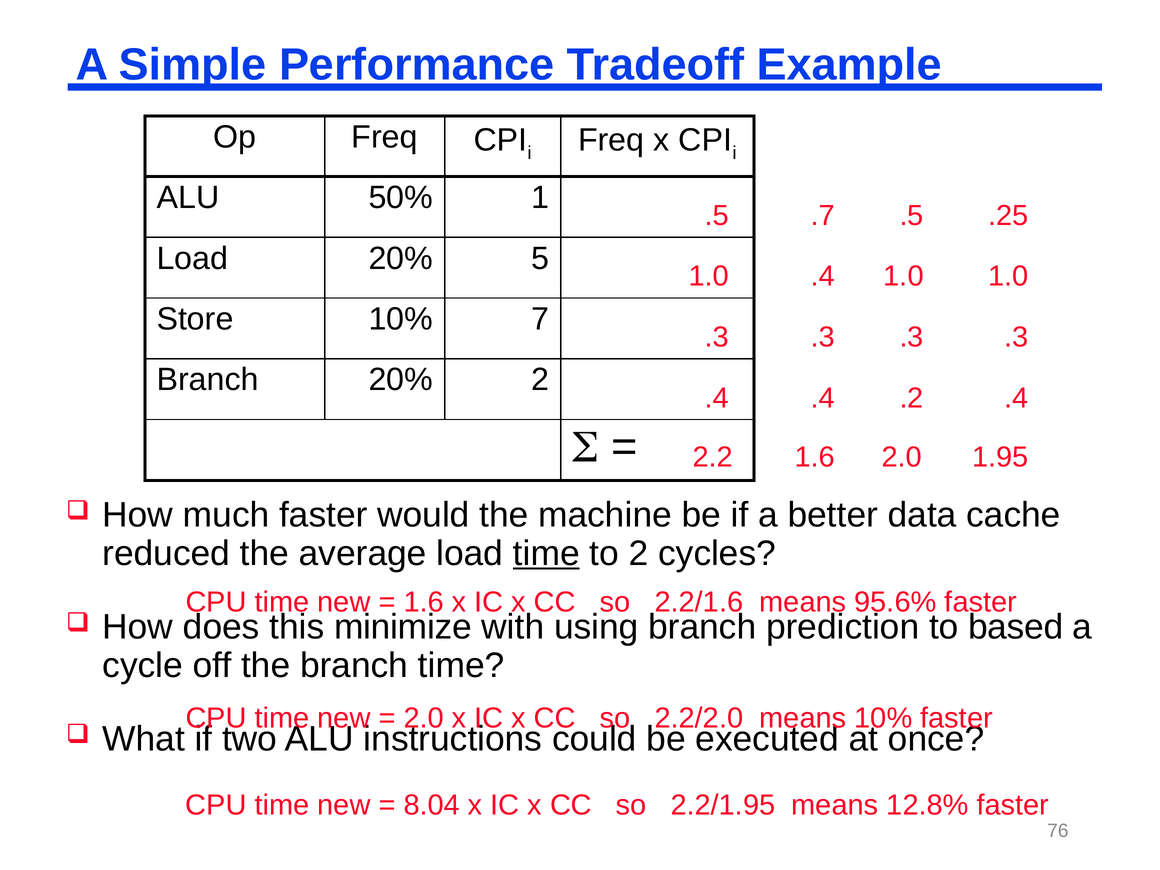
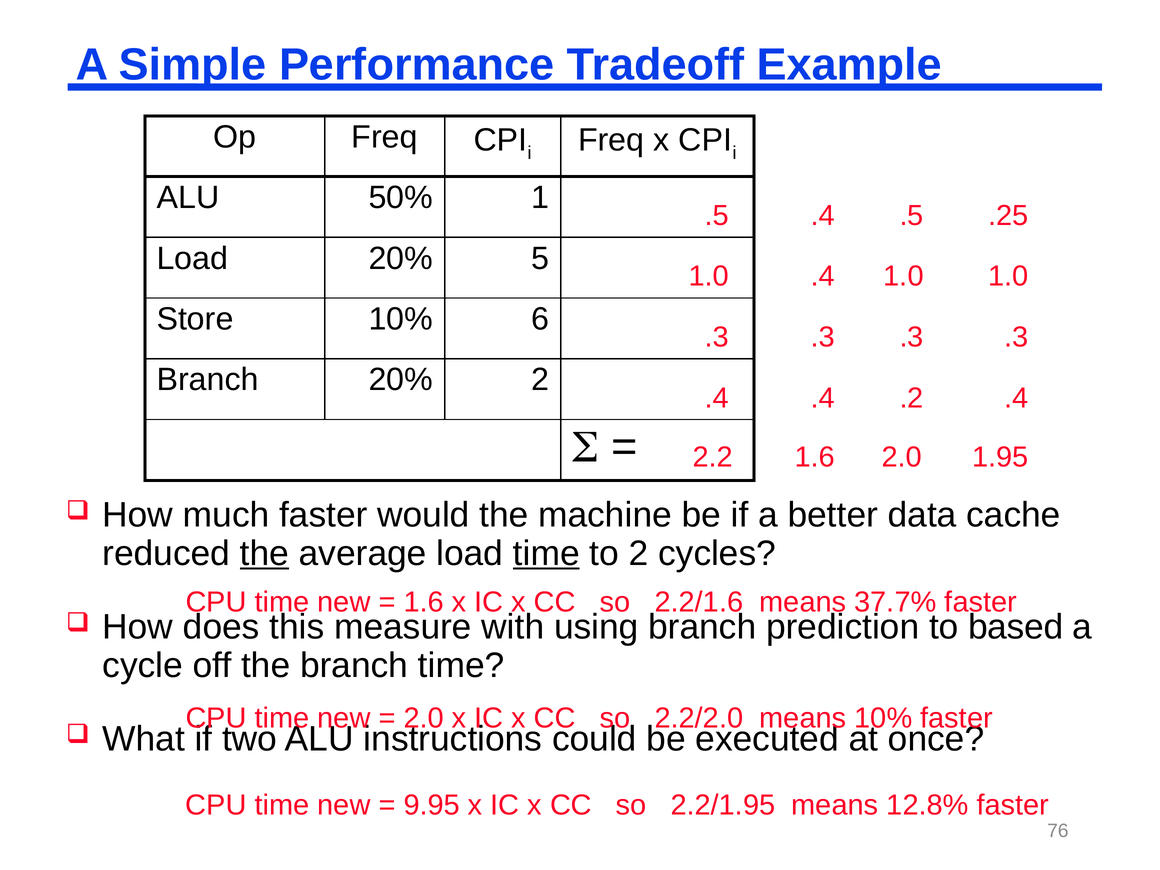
.7 at (823, 215): .7 -> .4
7: 7 -> 6
the at (265, 553) underline: none -> present
95.6%: 95.6% -> 37.7%
minimize: minimize -> measure
8.04: 8.04 -> 9.95
